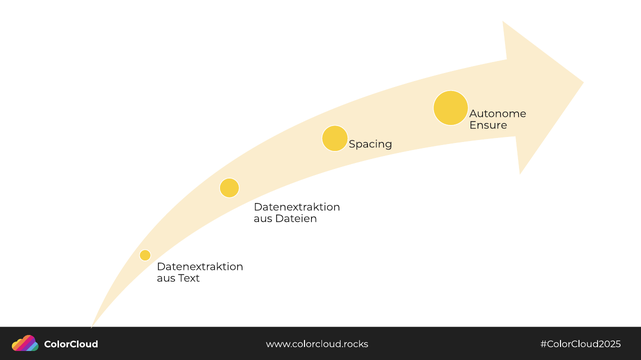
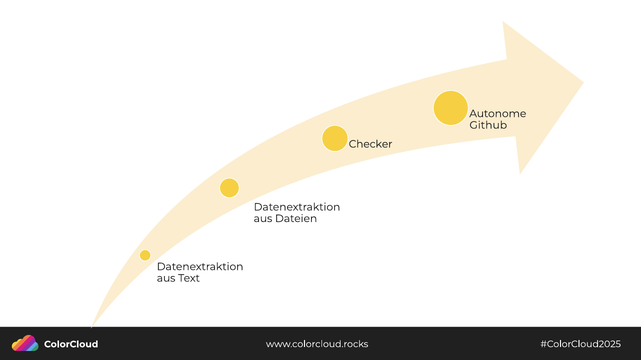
Ensure: Ensure -> Github
Spacing: Spacing -> Checker
